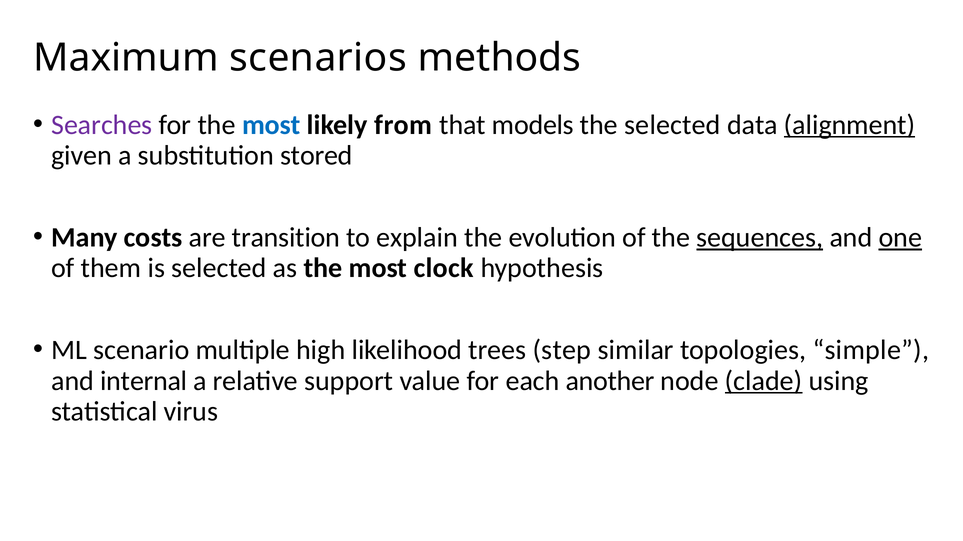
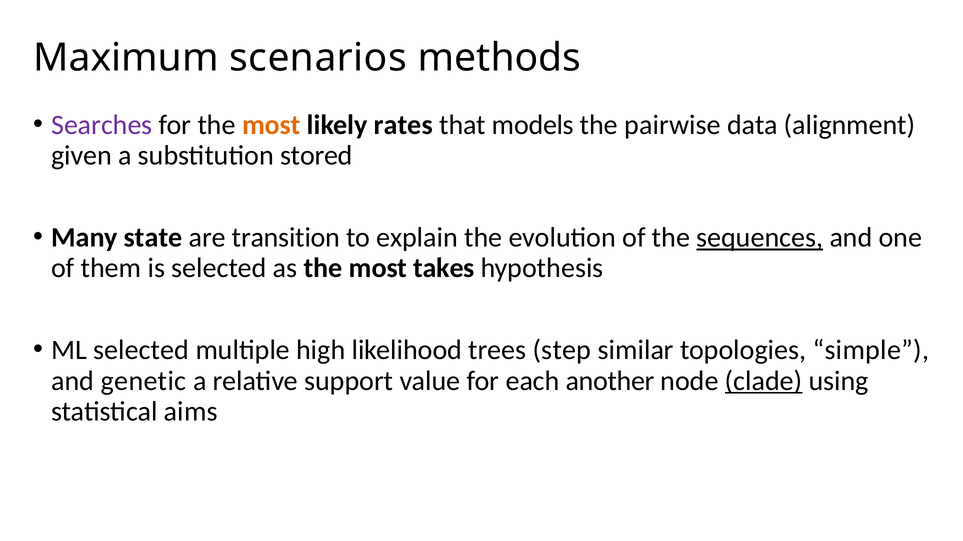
most at (271, 125) colour: blue -> orange
from: from -> rates
the selected: selected -> pairwise
alignment underline: present -> none
costs: costs -> state
one underline: present -> none
clock: clock -> takes
ML scenario: scenario -> selected
internal: internal -> genetic
virus: virus -> aims
